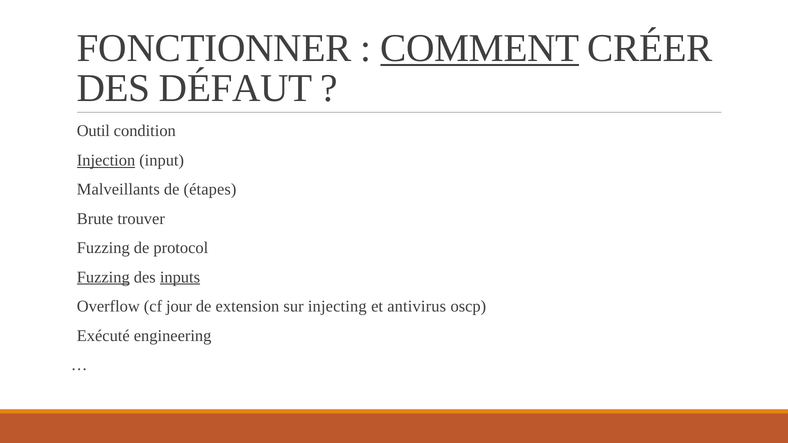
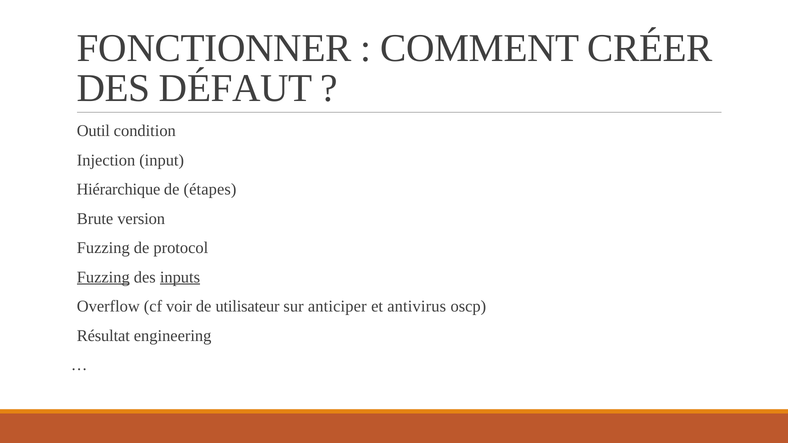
COMMENT underline: present -> none
Injection underline: present -> none
Malveillants: Malveillants -> Hiérarchique
trouver: trouver -> version
jour: jour -> voir
extension: extension -> utilisateur
injecting: injecting -> anticiper
Exécuté: Exécuté -> Résultat
